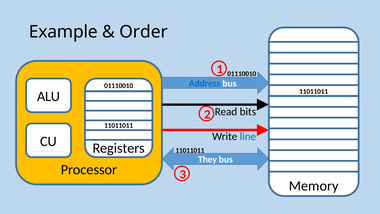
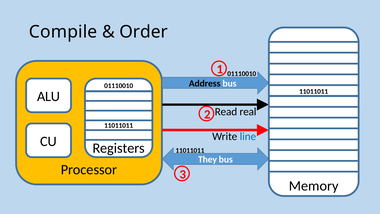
Example: Example -> Compile
Address colour: blue -> black
bits: bits -> real
